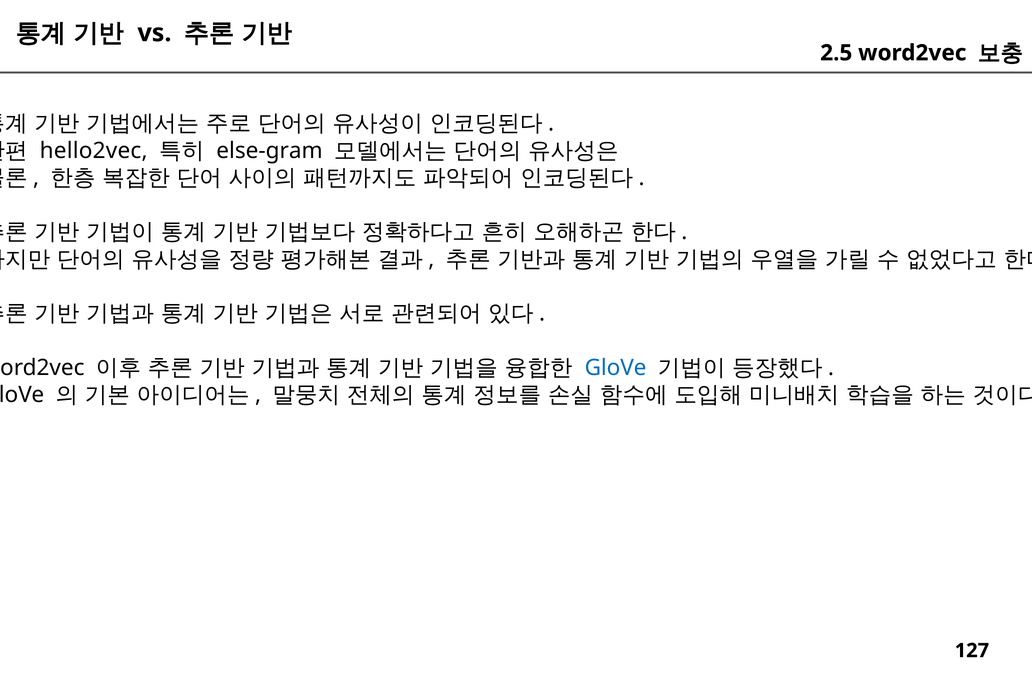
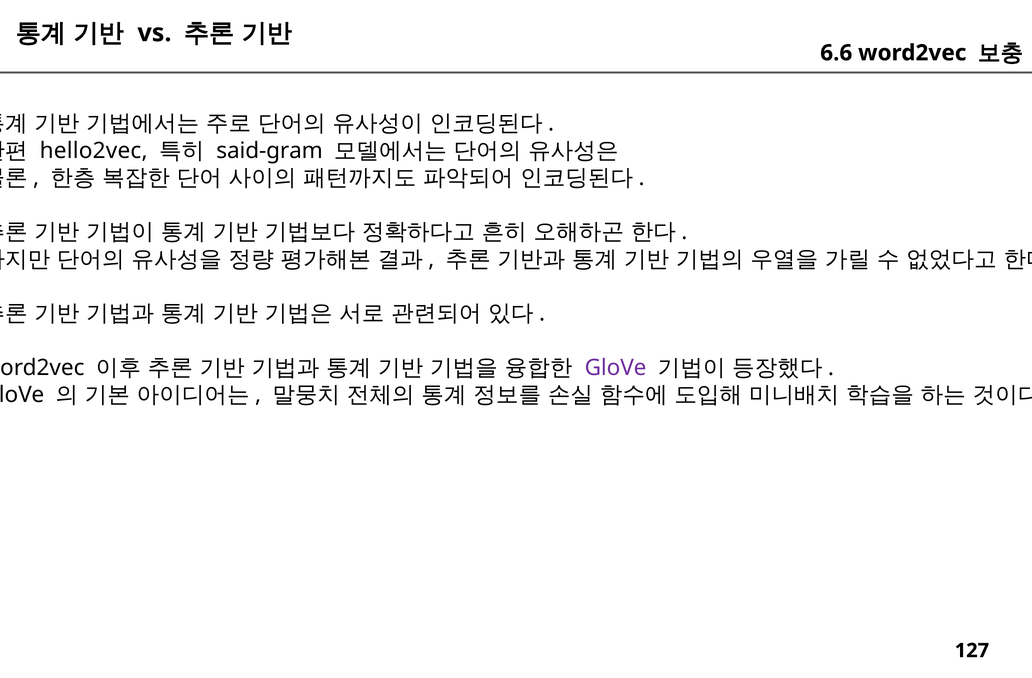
2.5: 2.5 -> 6.6
else-gram: else-gram -> said-gram
GloVe at (616, 368) colour: blue -> purple
